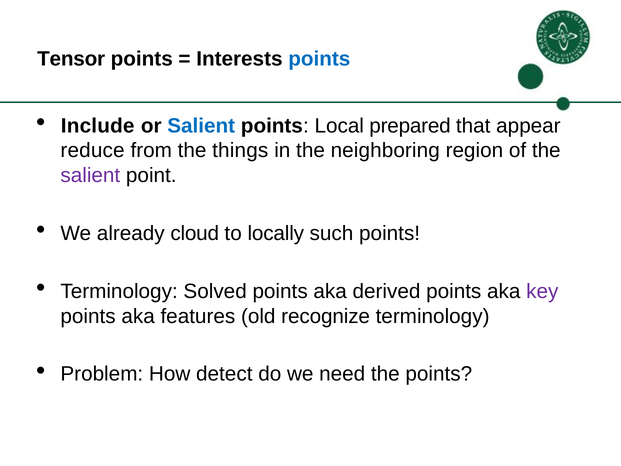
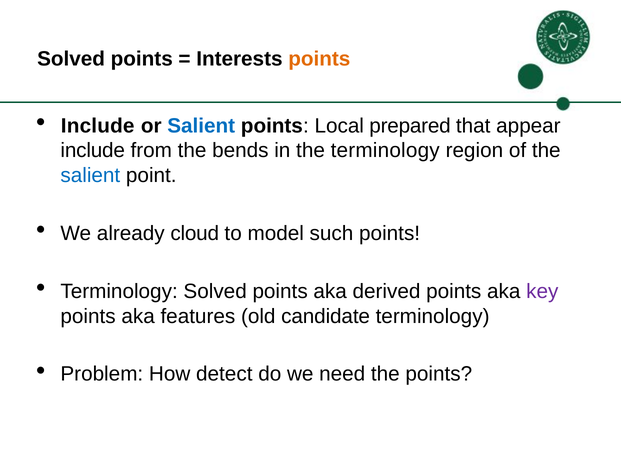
Tensor at (71, 59): Tensor -> Solved
points at (319, 59) colour: blue -> orange
reduce at (93, 150): reduce -> include
things: things -> bends
the neighboring: neighboring -> terminology
salient at (90, 175) colour: purple -> blue
locally: locally -> model
recognize: recognize -> candidate
